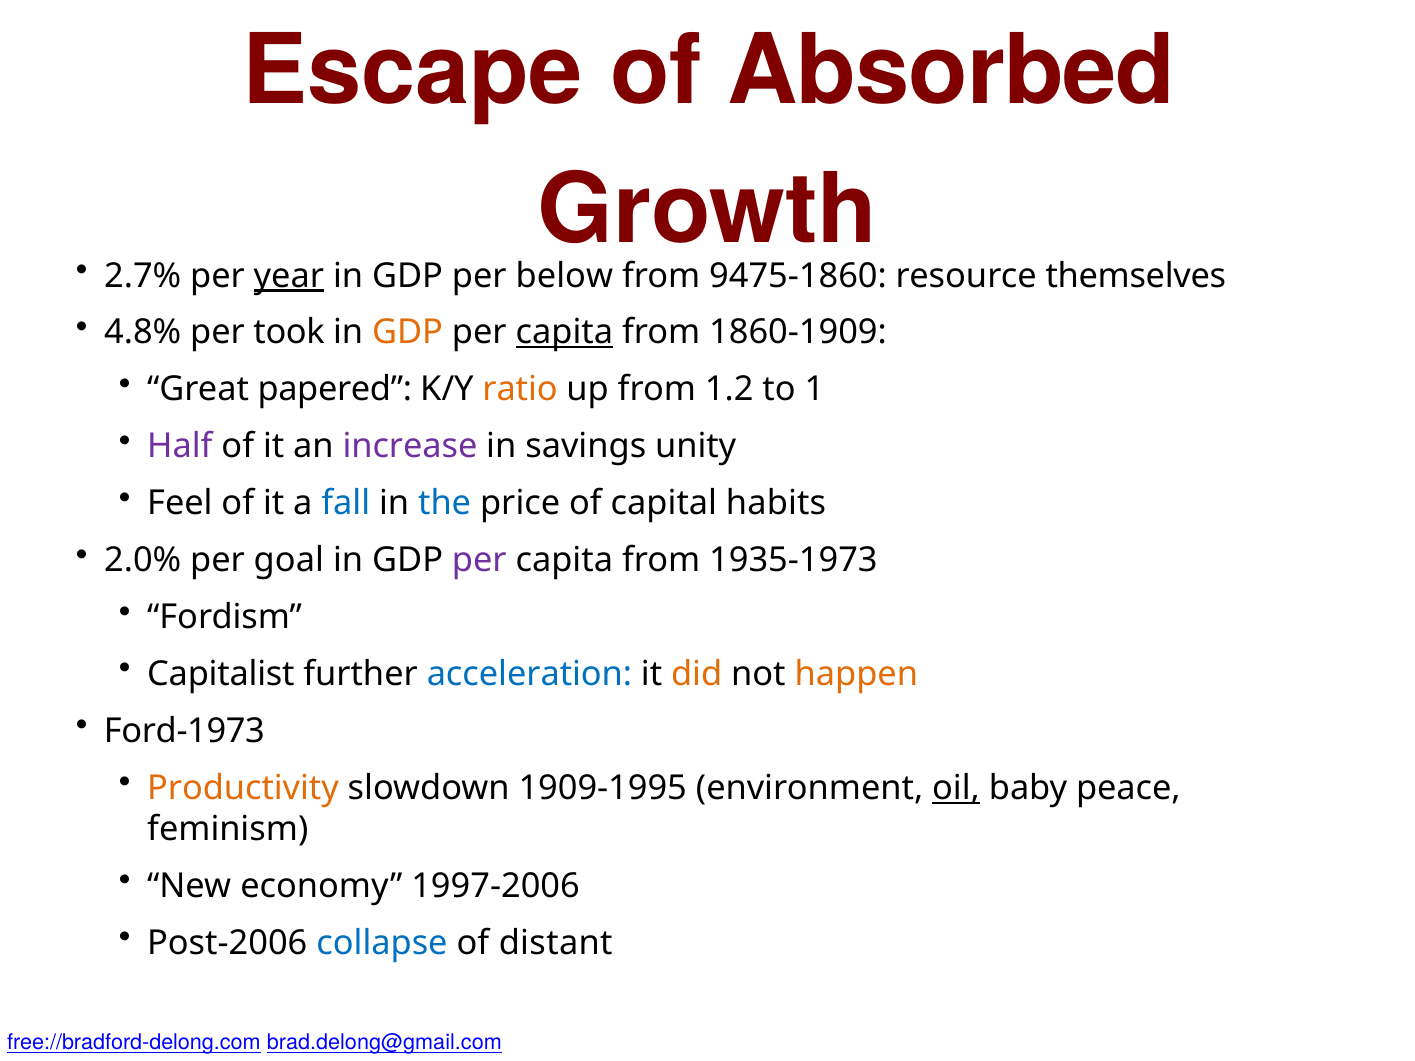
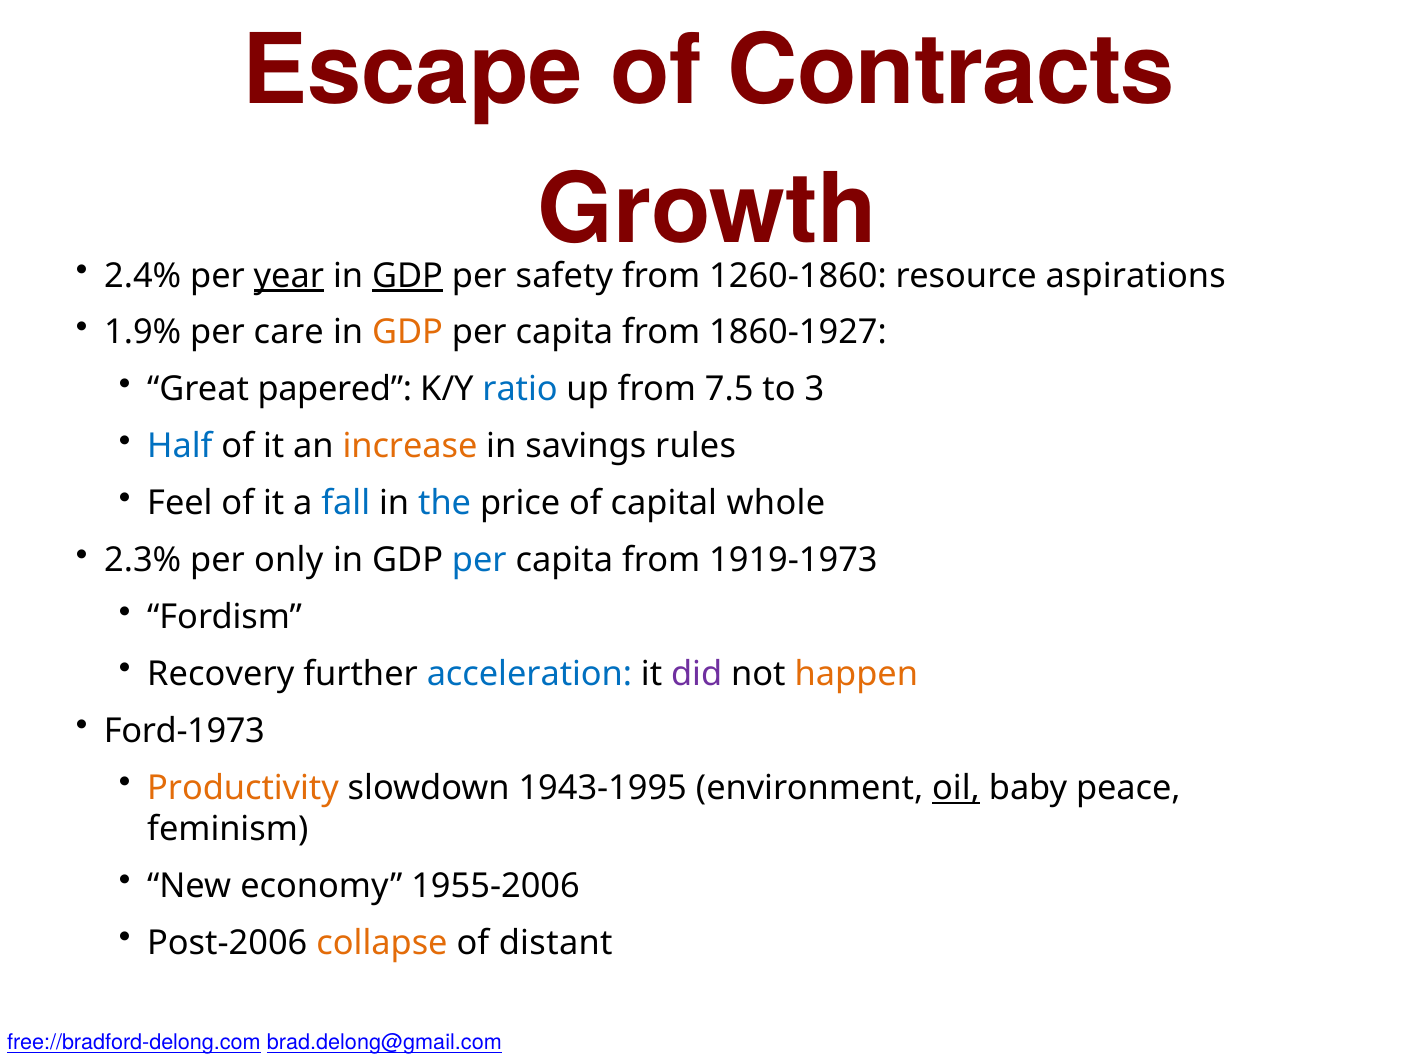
Absorbed: Absorbed -> Contracts
2.7%: 2.7% -> 2.4%
GDP at (408, 276) underline: none -> present
below: below -> safety
9475-1860: 9475-1860 -> 1260-1860
themselves: themselves -> aspirations
4.8%: 4.8% -> 1.9%
took: took -> care
capita at (564, 333) underline: present -> none
1860-1909: 1860-1909 -> 1860-1927
ratio colour: orange -> blue
1.2: 1.2 -> 7.5
1: 1 -> 3
Half colour: purple -> blue
increase colour: purple -> orange
unity: unity -> rules
habits: habits -> whole
2.0%: 2.0% -> 2.3%
goal: goal -> only
per at (479, 560) colour: purple -> blue
1935-1973: 1935-1973 -> 1919-1973
Capitalist: Capitalist -> Recovery
did colour: orange -> purple
1909-1995: 1909-1995 -> 1943-1995
1997-2006: 1997-2006 -> 1955-2006
collapse colour: blue -> orange
